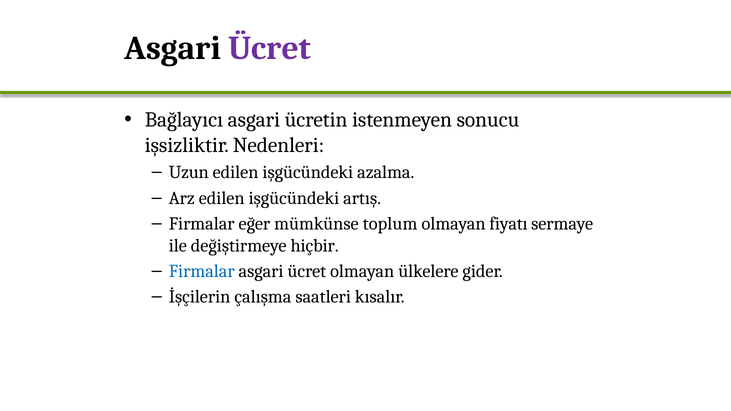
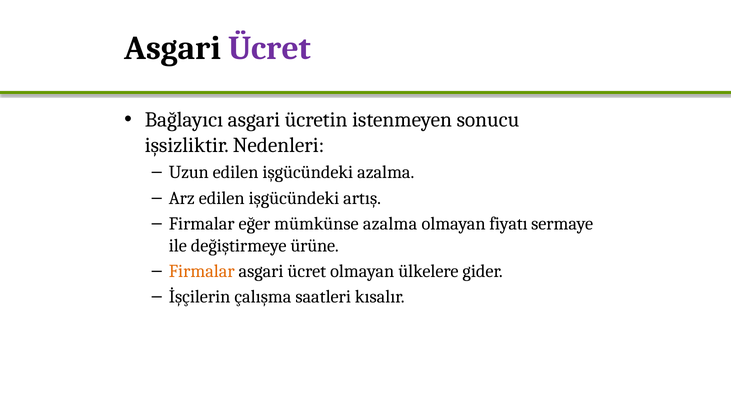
mümkünse toplum: toplum -> azalma
hiçbir: hiçbir -> ürüne
Firmalar at (202, 271) colour: blue -> orange
